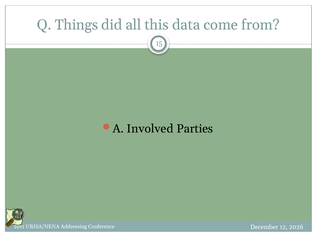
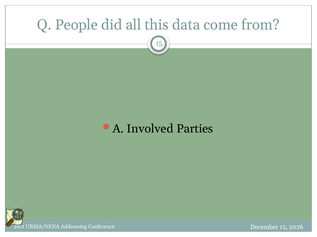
Things: Things -> People
